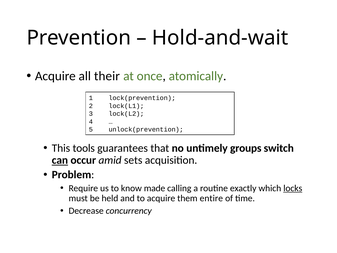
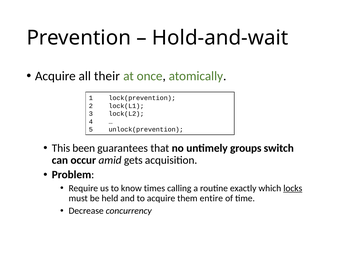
tools: tools -> been
can underline: present -> none
sets: sets -> gets
made: made -> times
